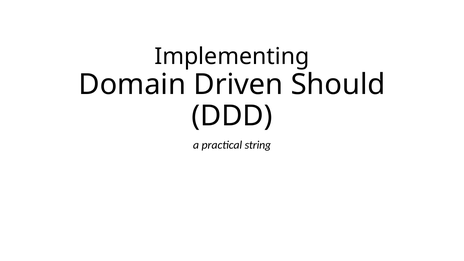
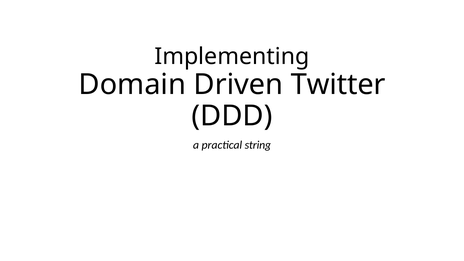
Should: Should -> Twitter
